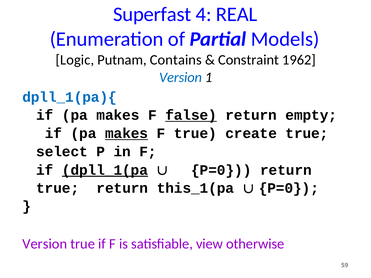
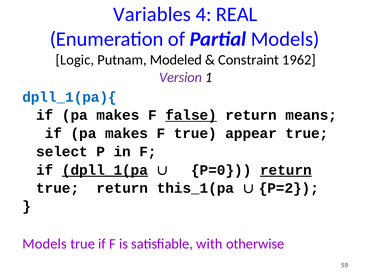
Superfast: Superfast -> Variables
Contains: Contains -> Modeled
Version at (181, 77) colour: blue -> purple
empty: empty -> means
makes at (127, 134) underline: present -> none
create: create -> appear
return at (286, 170) underline: none -> present
P=0 at (289, 188): P=0 -> P=2
Version at (45, 244): Version -> Models
view: view -> with
